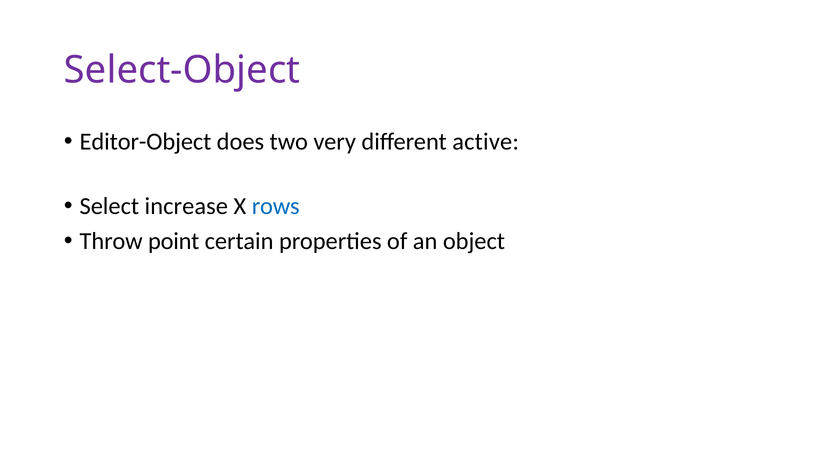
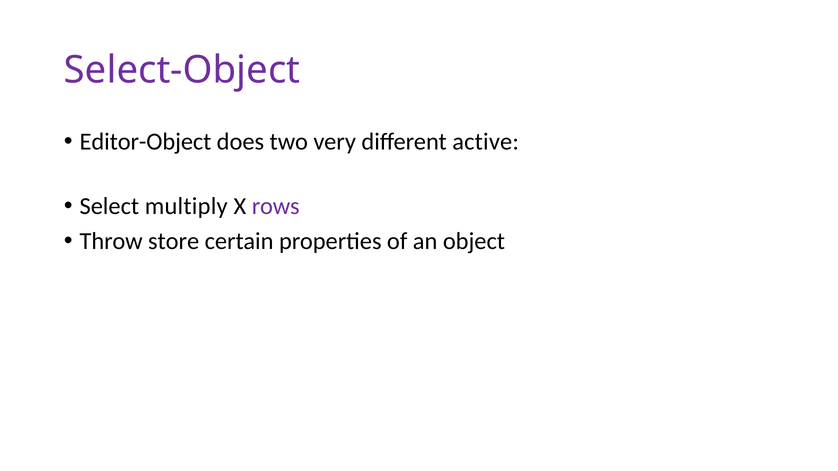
increase: increase -> multiply
rows colour: blue -> purple
point: point -> store
